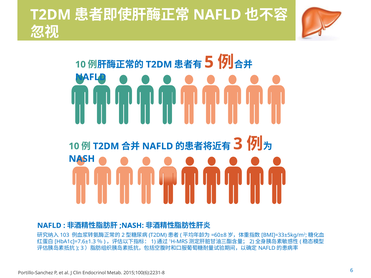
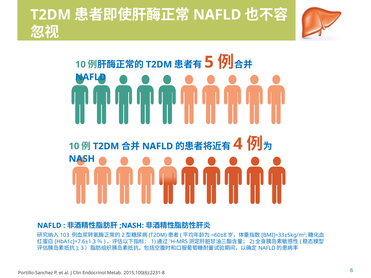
3: 3 -> 4
